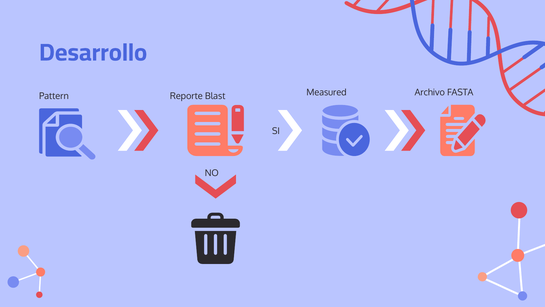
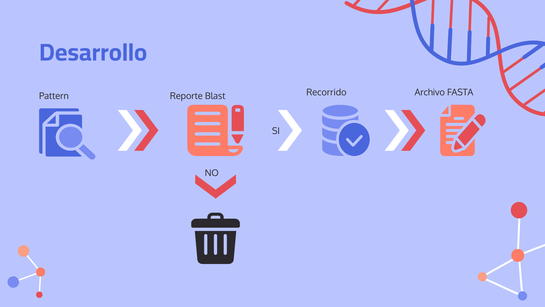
Measured: Measured -> Recorrido
